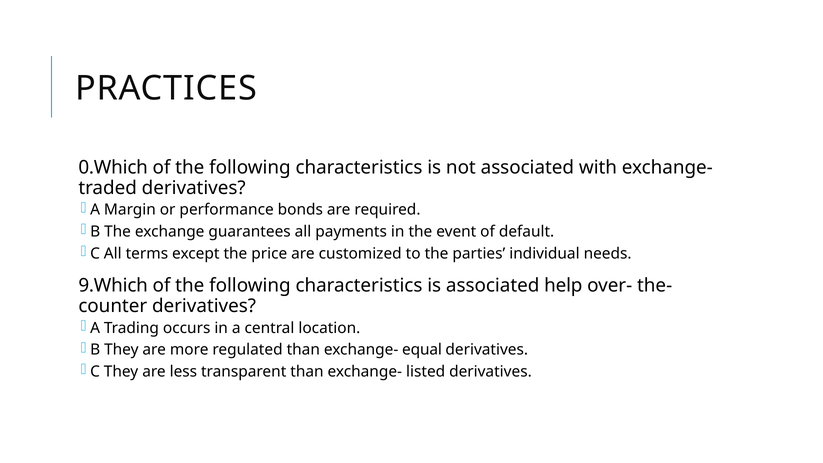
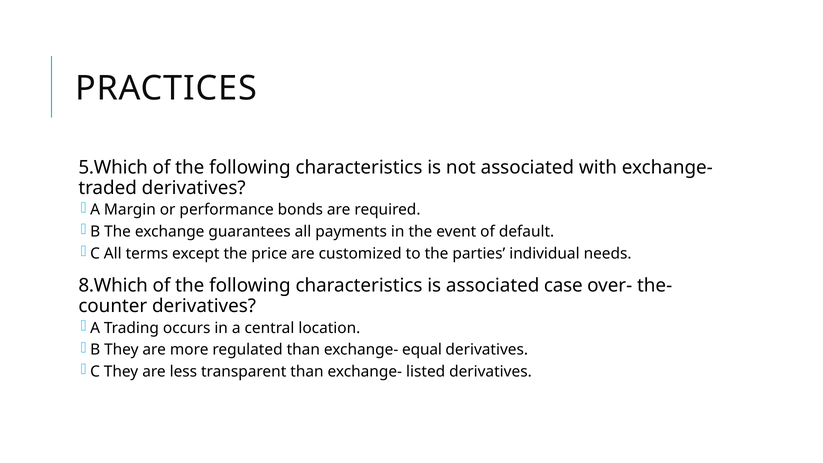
0.Which: 0.Which -> 5.Which
9.Which: 9.Which -> 8.Which
help: help -> case
